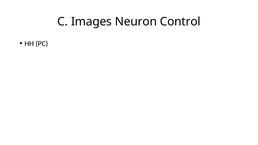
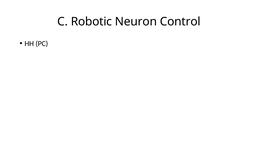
Images: Images -> Robotic
